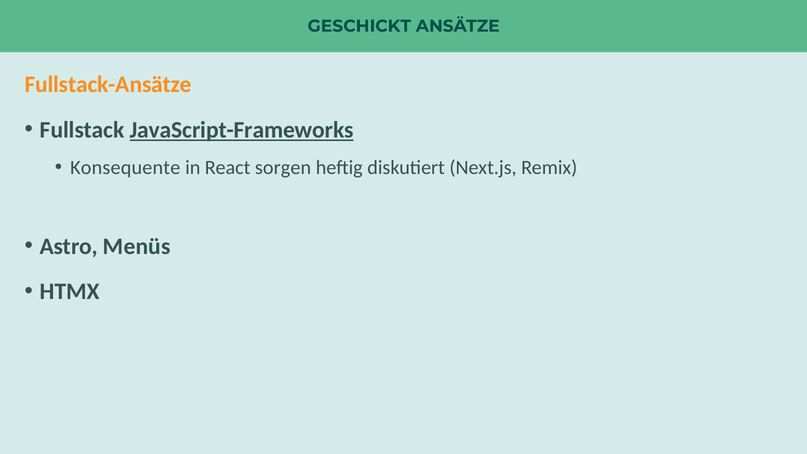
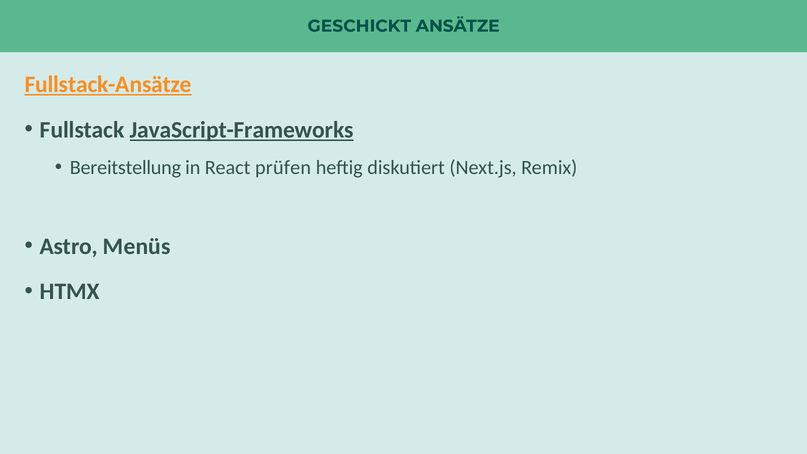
Fullstack-Ansätze underline: none -> present
Konsequente: Konsequente -> Bereitstellung
sorgen: sorgen -> prüfen
